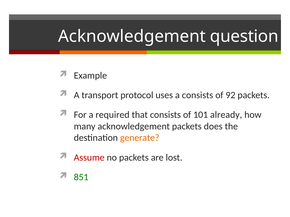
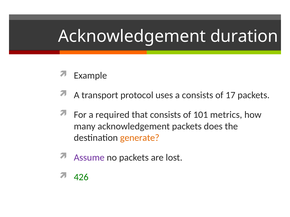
question: question -> duration
92: 92 -> 17
already: already -> metrics
Assume colour: red -> purple
851: 851 -> 426
